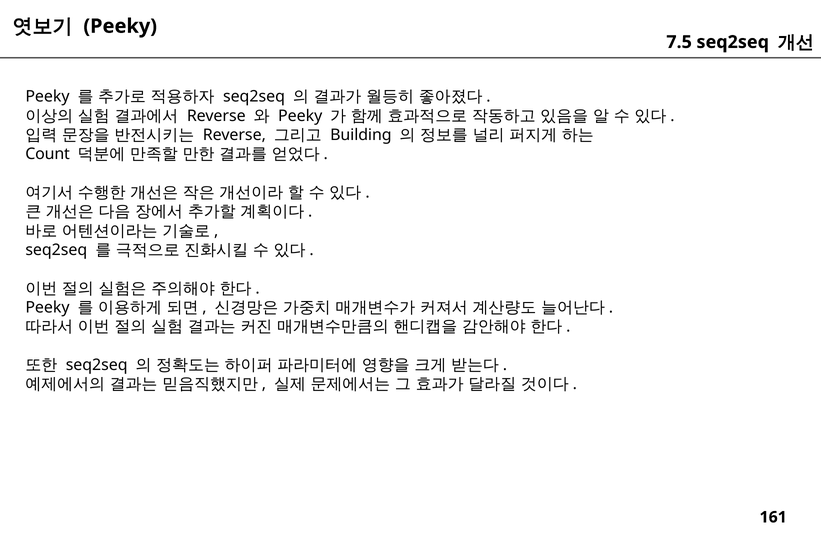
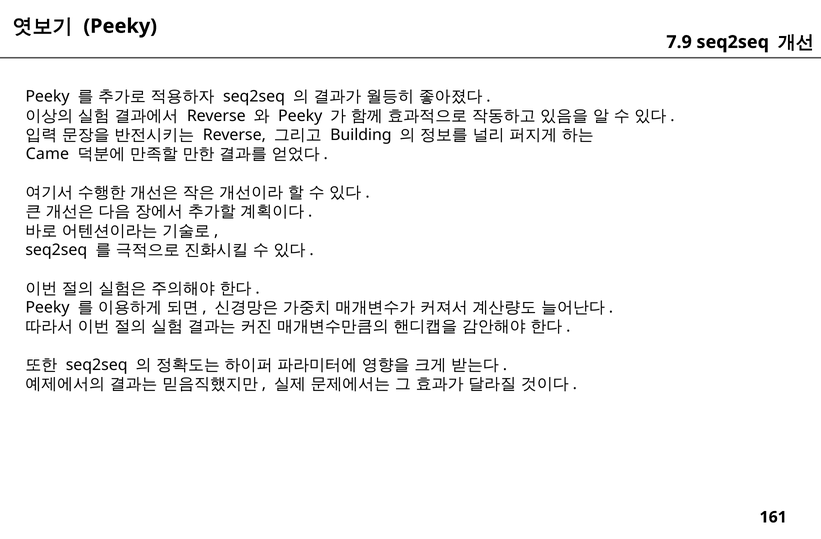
7.5: 7.5 -> 7.9
Count: Count -> Came
